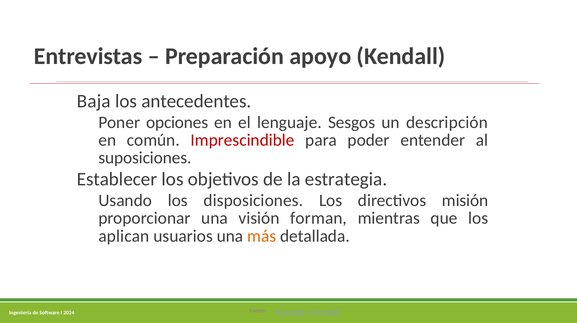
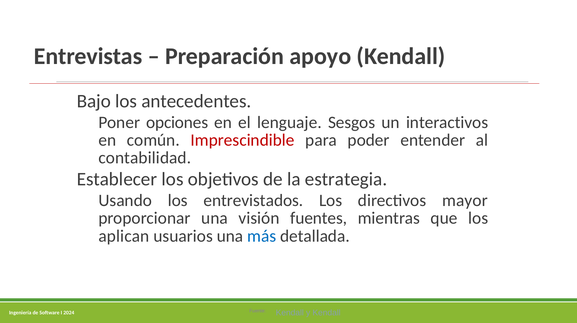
Baja: Baja -> Bajo
descripción: descripción -> interactivos
suposiciones: suposiciones -> contabilidad
disposiciones: disposiciones -> entrevistados
misión: misión -> mayor
forman: forman -> fuentes
más colour: orange -> blue
